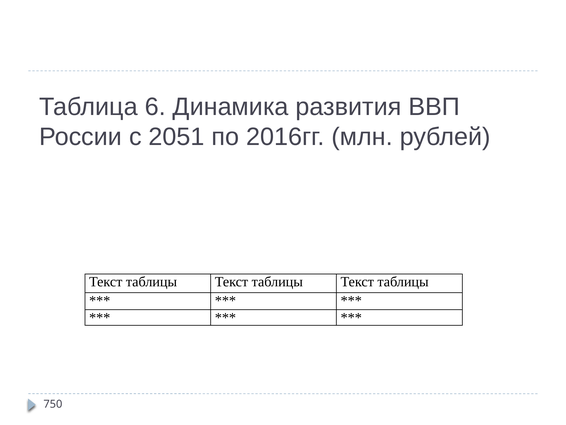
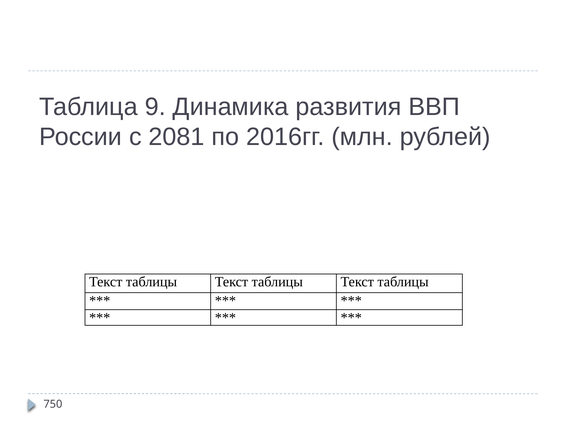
6: 6 -> 9
2051: 2051 -> 2081
